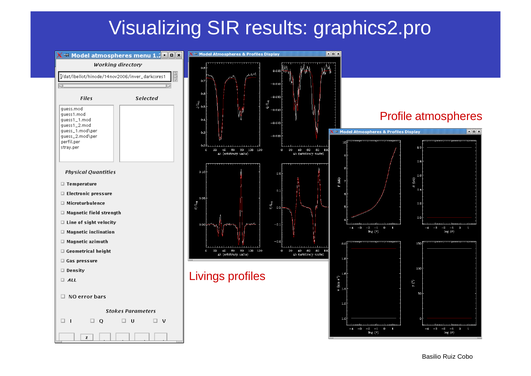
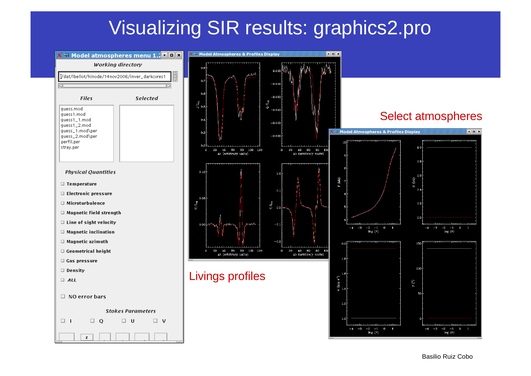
Profile: Profile -> Select
